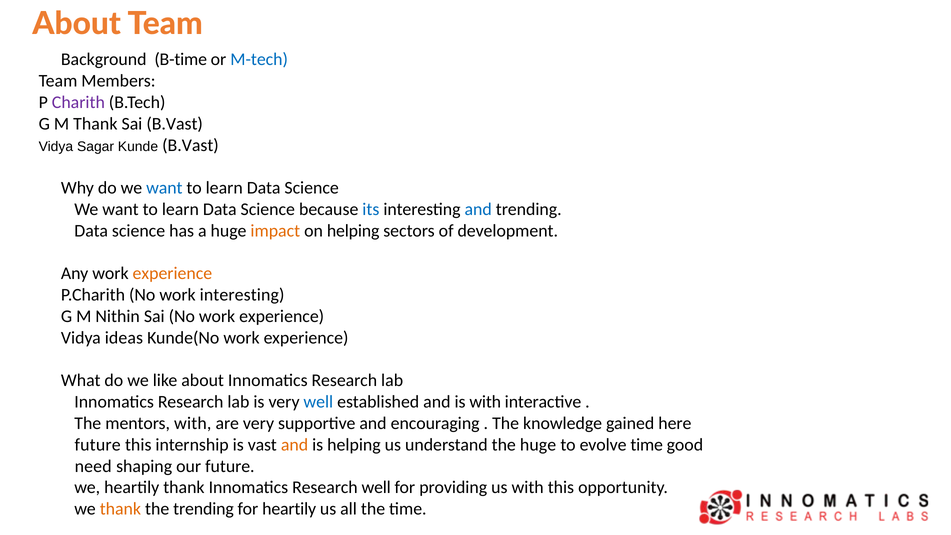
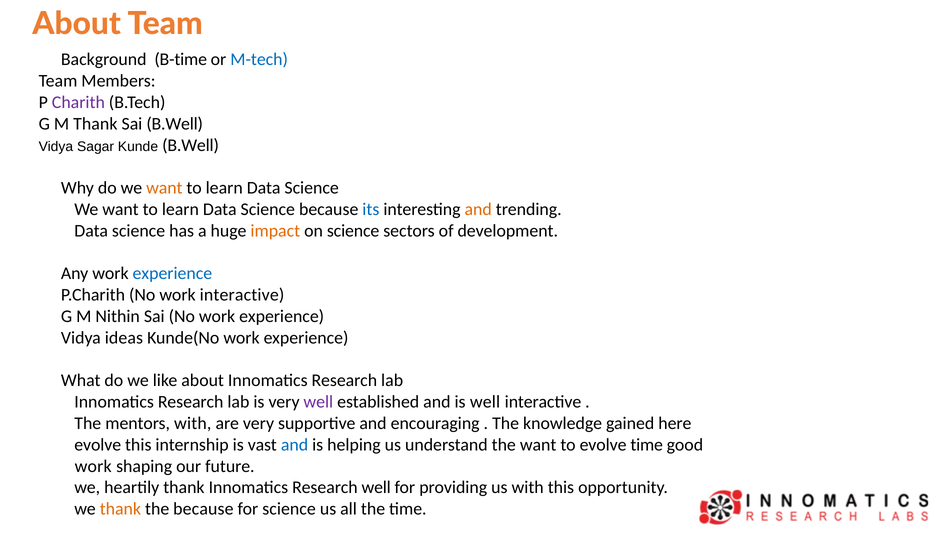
Sai B.Vast: B.Vast -> B.Well
Kunde B.Vast: B.Vast -> B.Well
want at (164, 188) colour: blue -> orange
and at (478, 209) colour: blue -> orange
on helping: helping -> science
experience at (172, 274) colour: orange -> blue
work interesting: interesting -> interactive
well at (318, 402) colour: blue -> purple
is with: with -> well
future at (98, 445): future -> evolve
and at (295, 445) colour: orange -> blue
the huge: huge -> want
need at (93, 466): need -> work
the trending: trending -> because
for heartily: heartily -> science
